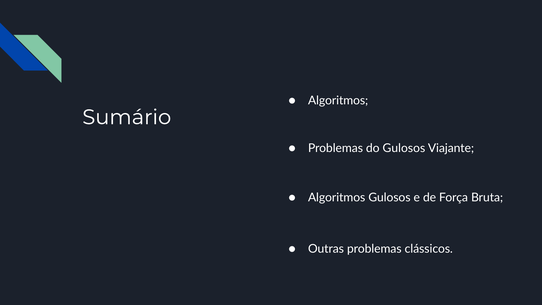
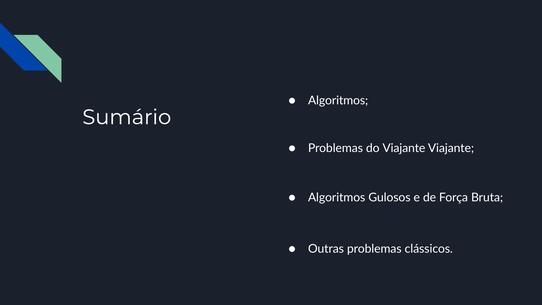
do Gulosos: Gulosos -> Viajante
